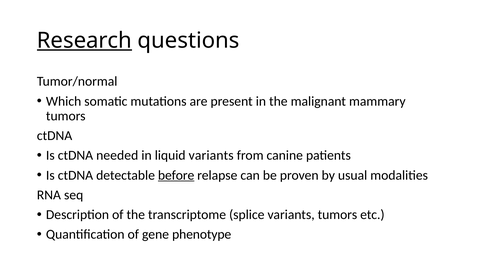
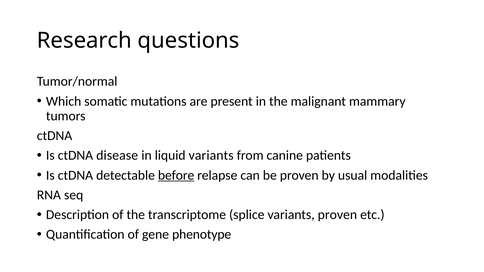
Research underline: present -> none
needed: needed -> disease
variants tumors: tumors -> proven
